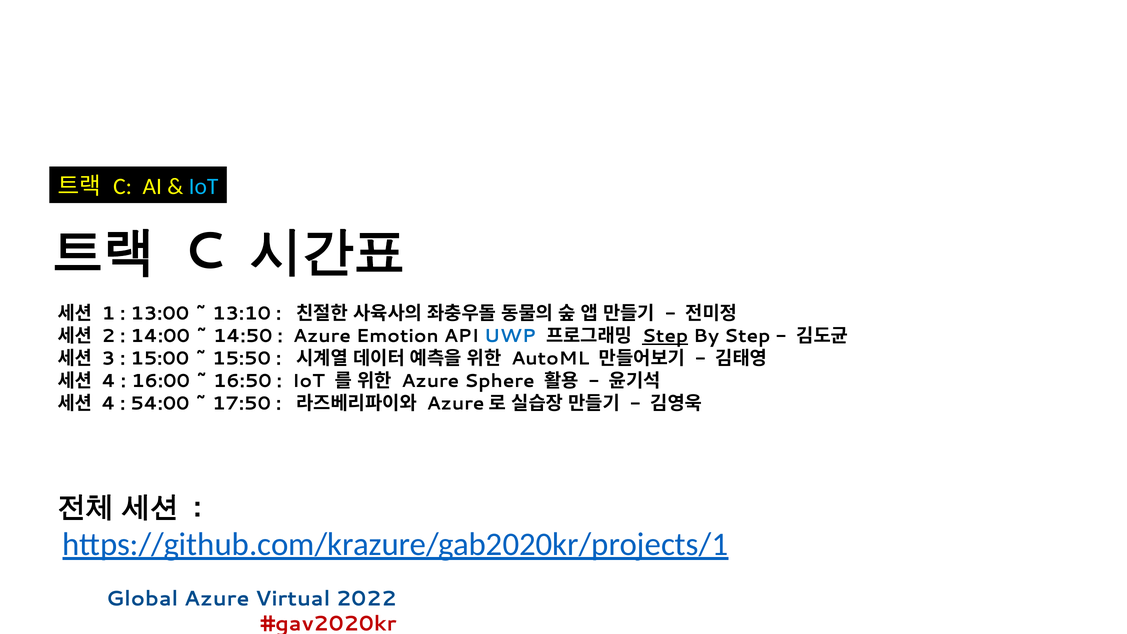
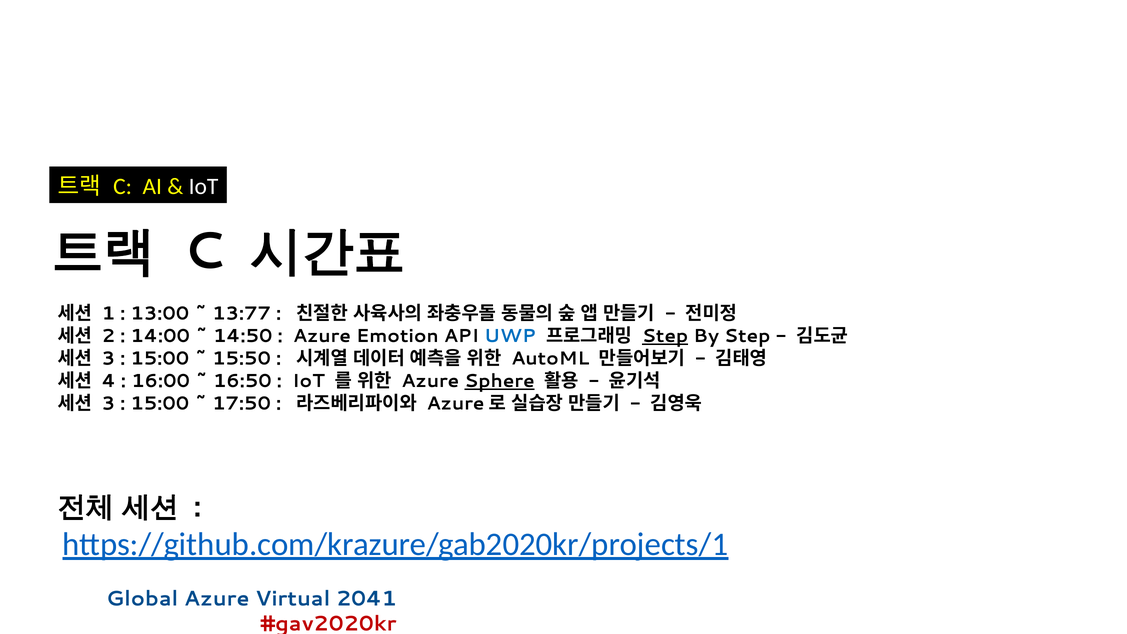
IoT at (203, 186) colour: light blue -> white
13:10: 13:10 -> 13:77
Sphere underline: none -> present
4 at (109, 404): 4 -> 3
54:00 at (160, 404): 54:00 -> 15:00
2022: 2022 -> 2041
